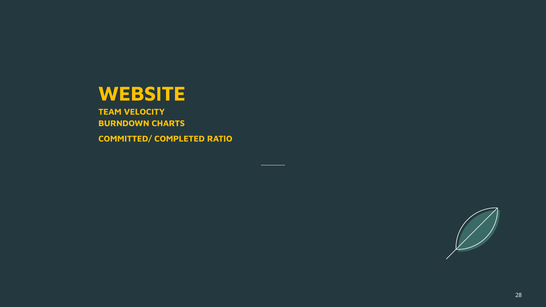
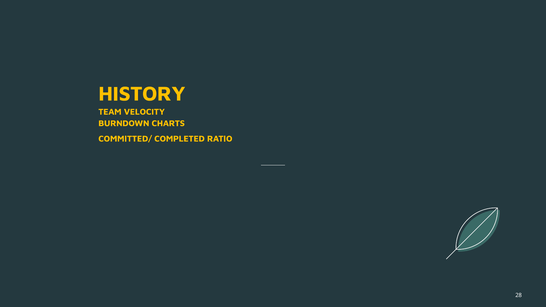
WEBSITE: WEBSITE -> HISTORY
